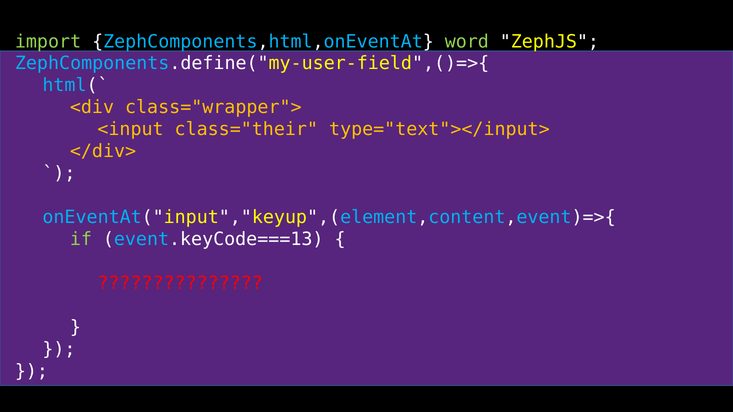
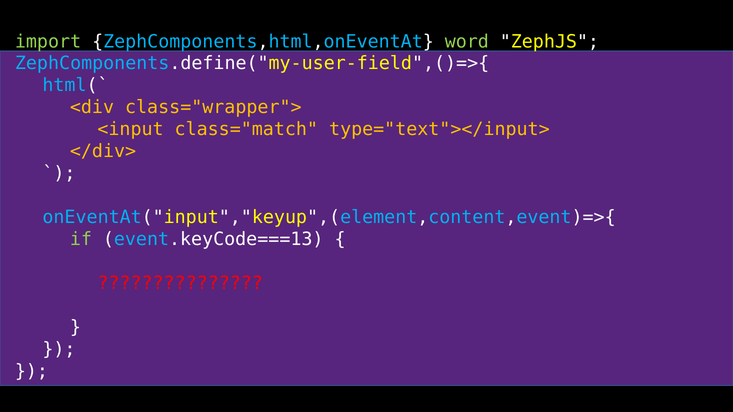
class="their: class="their -> class="match
